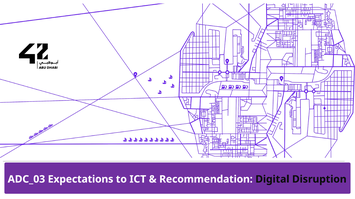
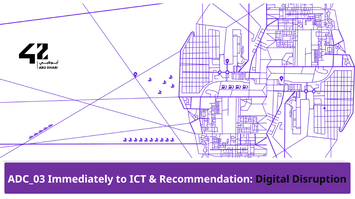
Expectations: Expectations -> Immediately
